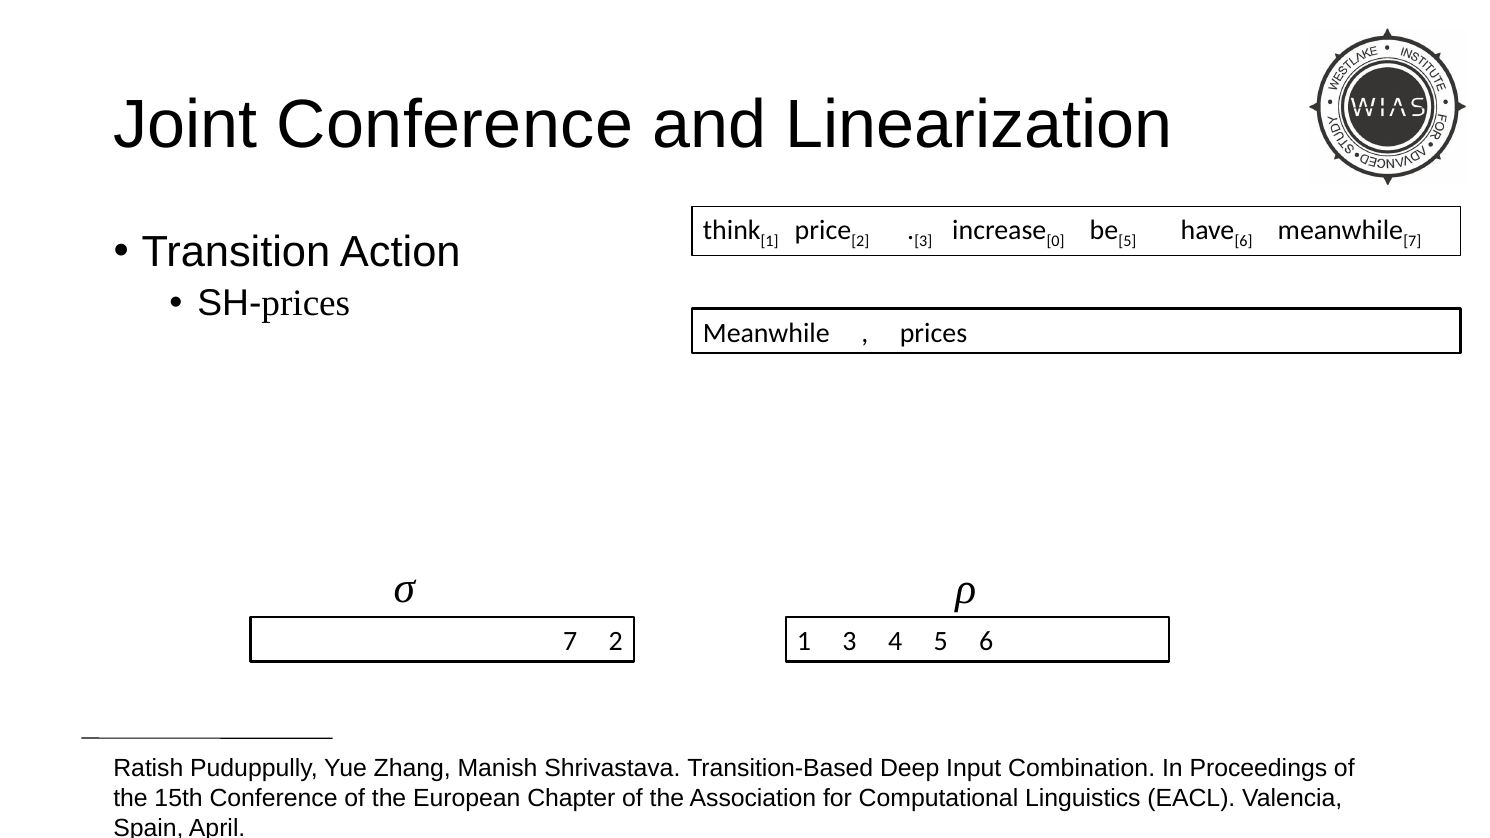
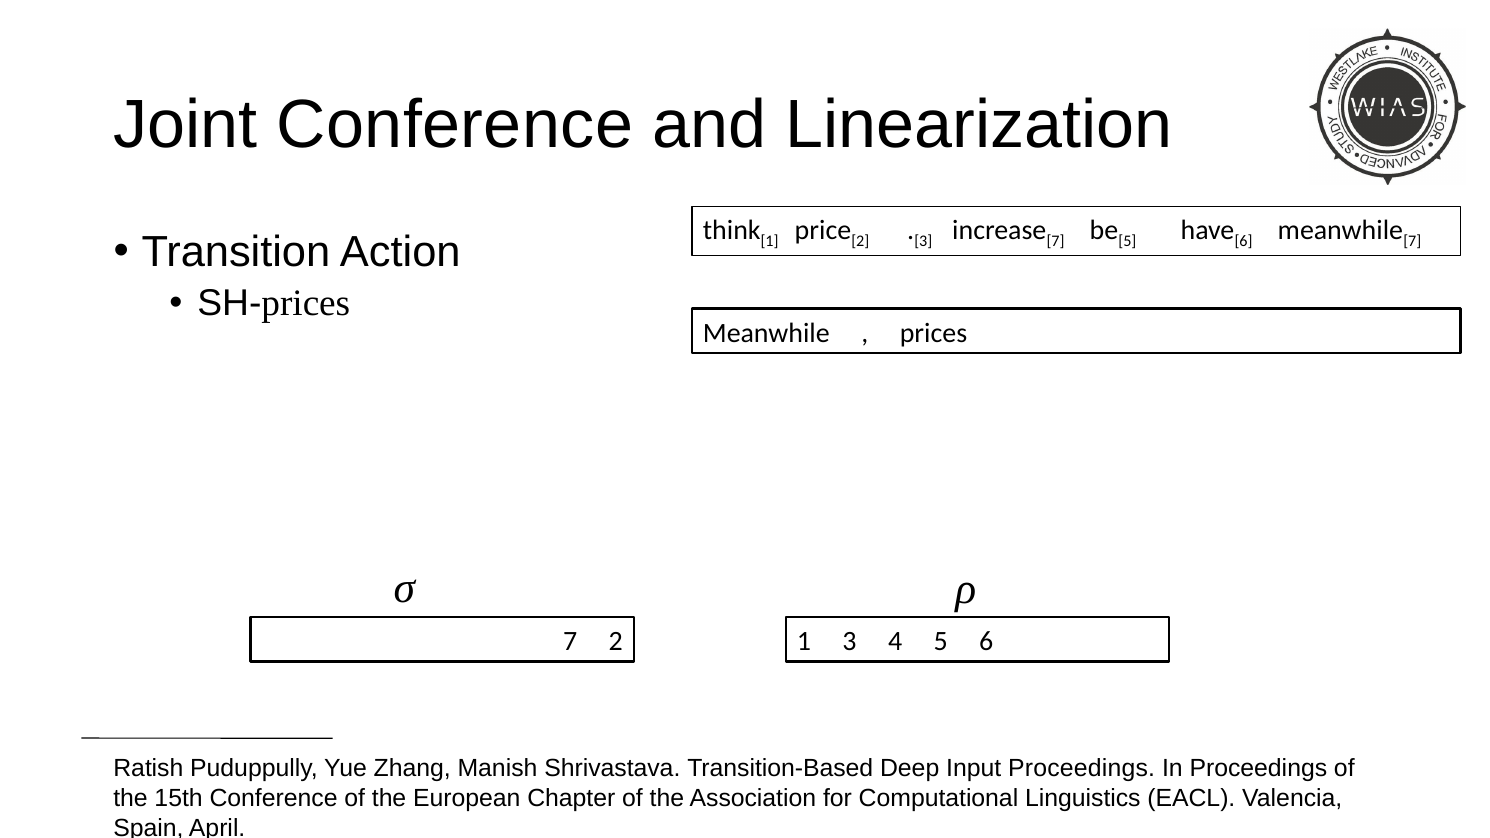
0 at (1056, 242): 0 -> 7
Input Combination: Combination -> Proceedings
